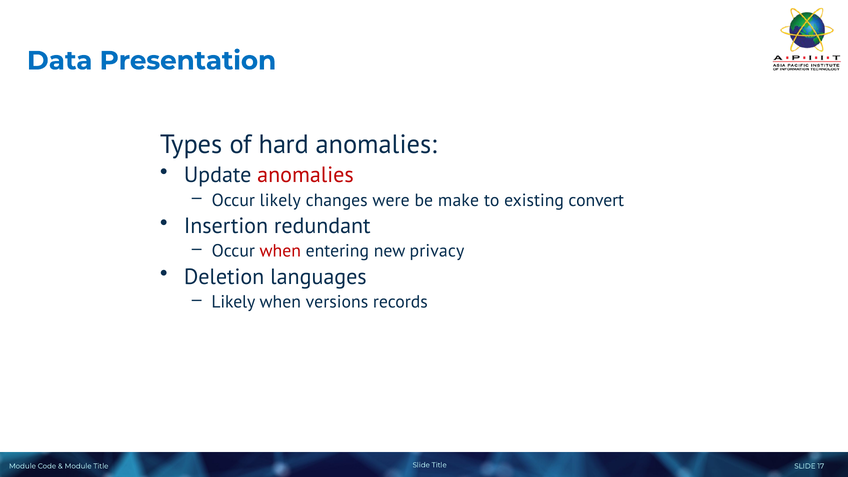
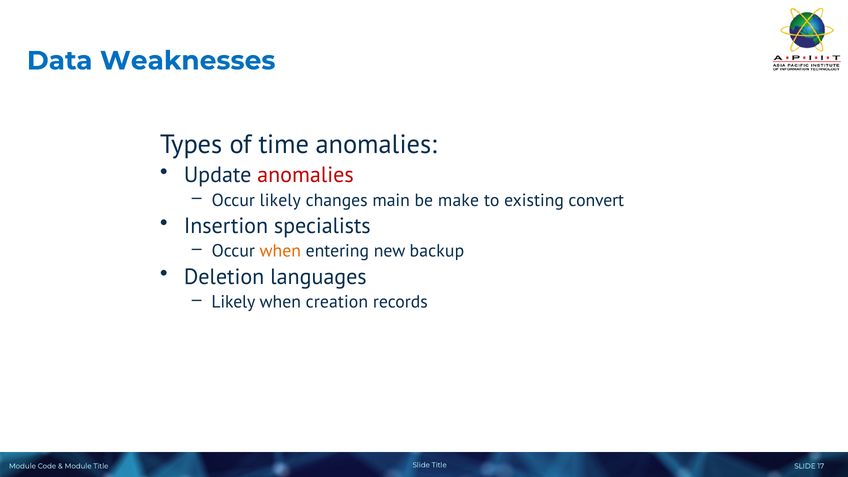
Presentation: Presentation -> Weaknesses
hard: hard -> time
were: were -> main
redundant: redundant -> specialists
when at (280, 251) colour: red -> orange
privacy: privacy -> backup
versions: versions -> creation
